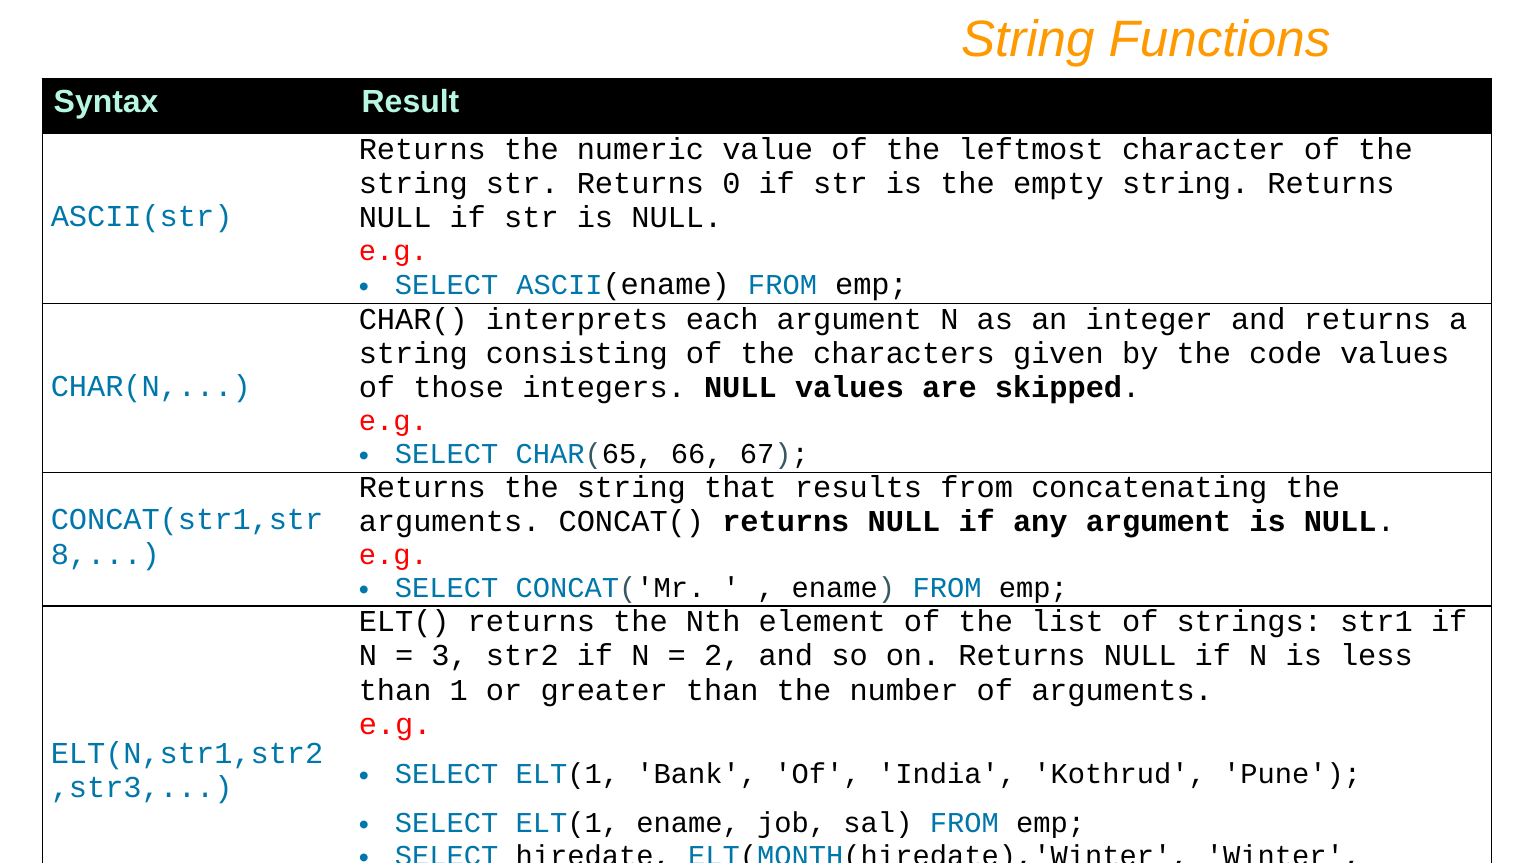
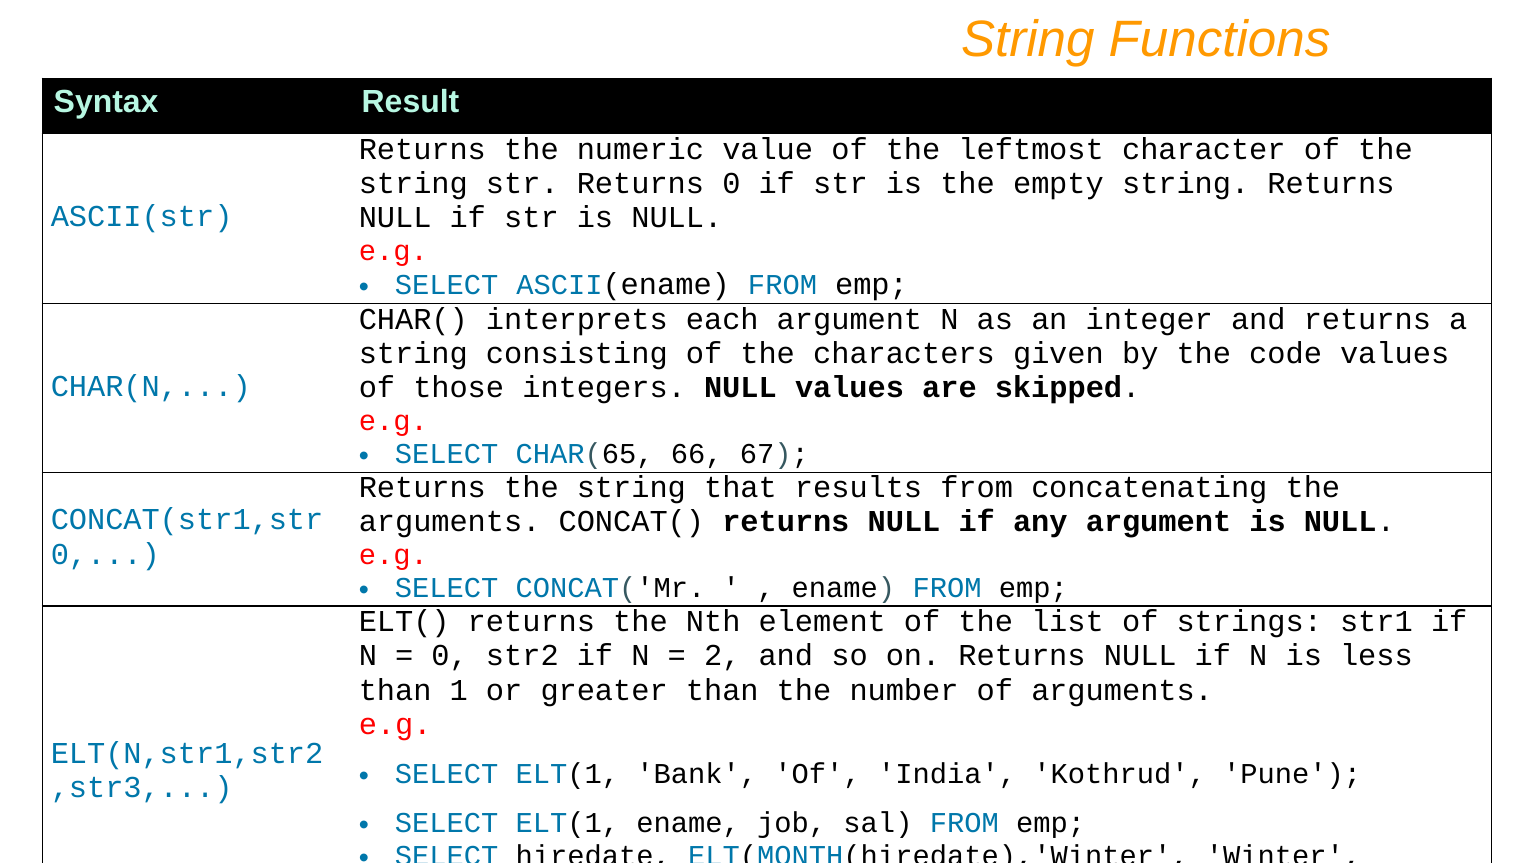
8 at (105, 554): 8 -> 0
3 at (450, 656): 3 -> 0
